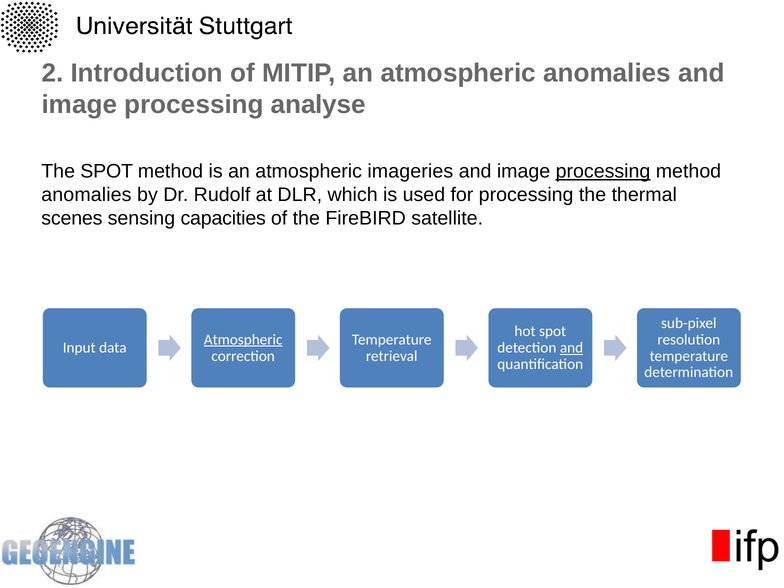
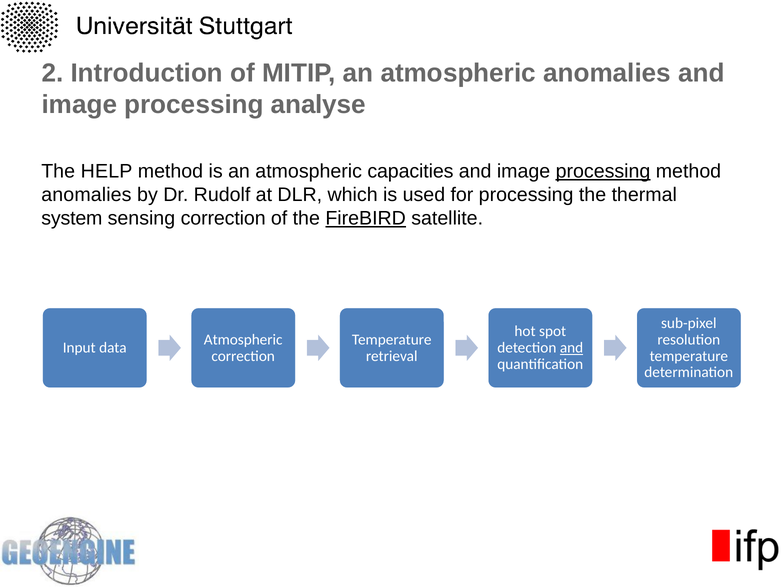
The SPOT: SPOT -> HELP
imageries: imageries -> capacities
scenes: scenes -> system
sensing capacities: capacities -> correction
FireBIRD underline: none -> present
Atmospheric at (243, 339) underline: present -> none
